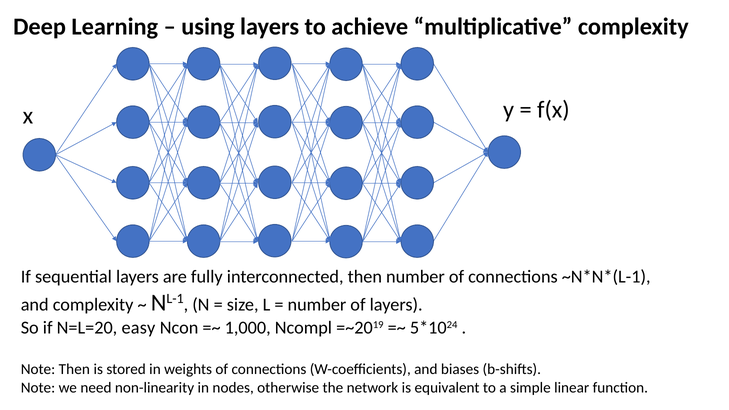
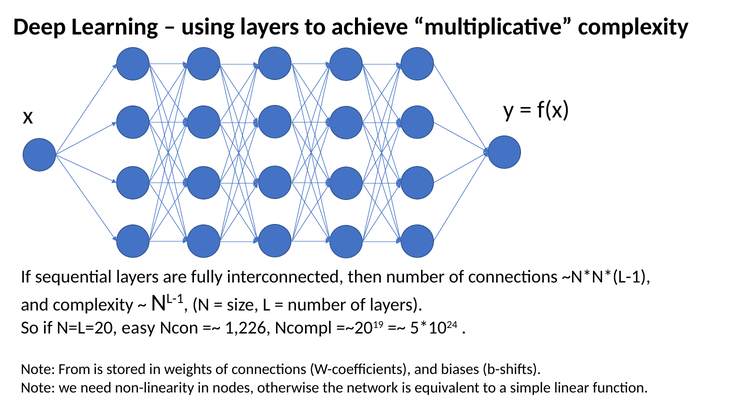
1,000: 1,000 -> 1,226
Note Then: Then -> From
